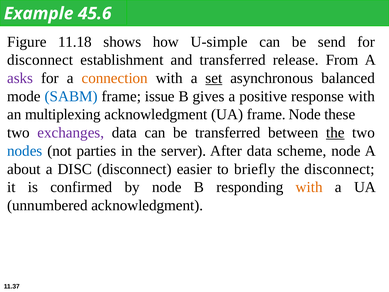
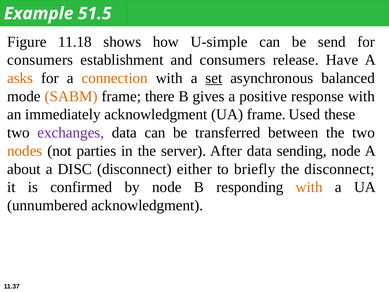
45.6: 45.6 -> 51.5
disconnect at (40, 60): disconnect -> consumers
and transferred: transferred -> consumers
From: From -> Have
asks colour: purple -> orange
SABM colour: blue -> orange
issue: issue -> there
multiplexing: multiplexing -> immediately
frame Node: Node -> Used
the at (335, 133) underline: present -> none
nodes colour: blue -> orange
scheme: scheme -> sending
easier: easier -> either
